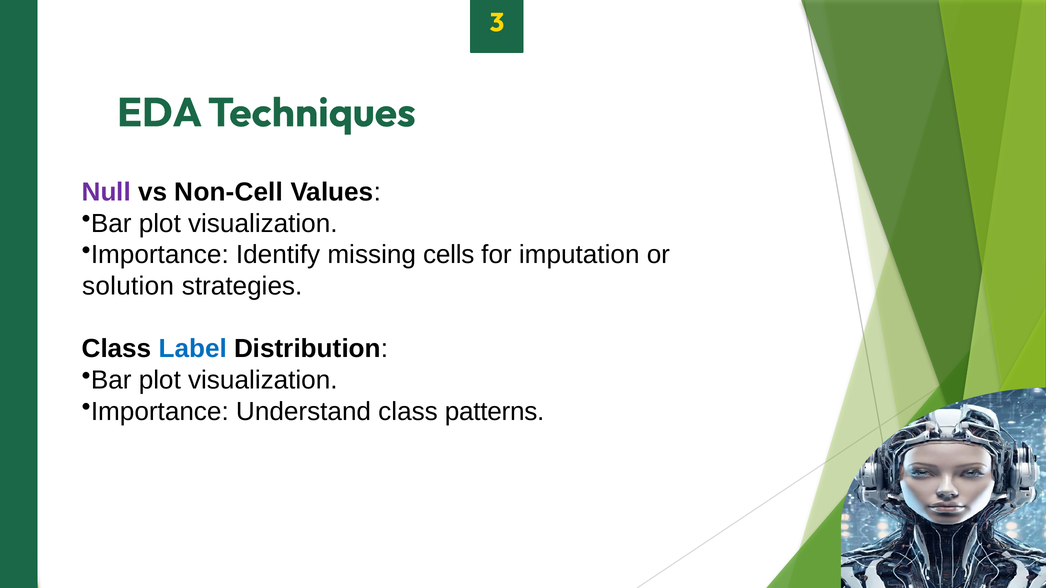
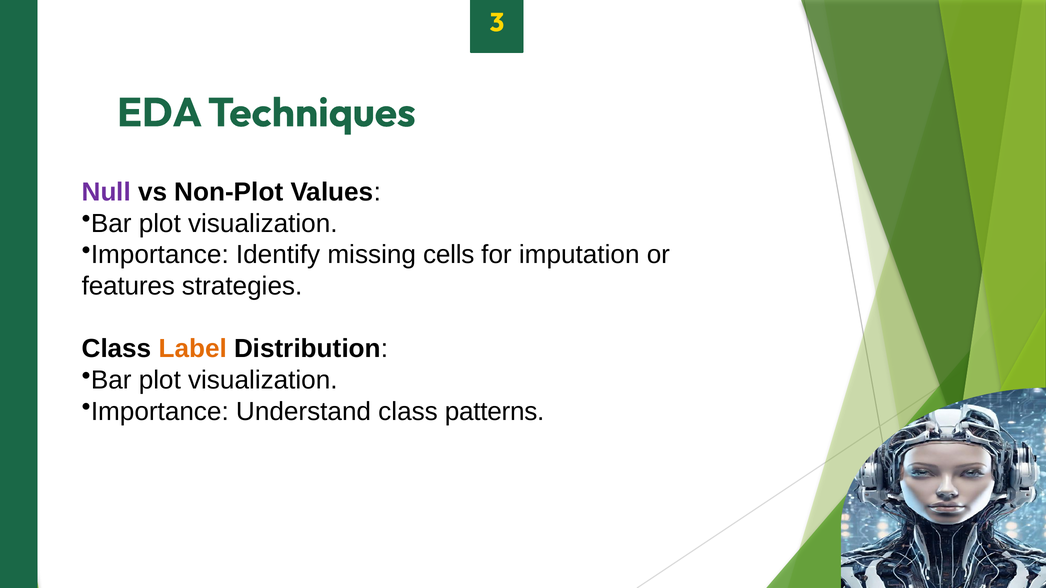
Non-Cell: Non-Cell -> Non-Plot
solution: solution -> features
Label colour: blue -> orange
